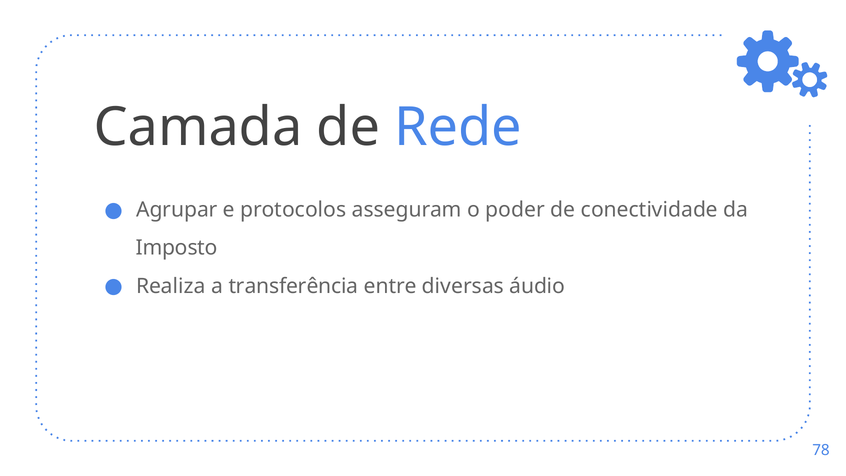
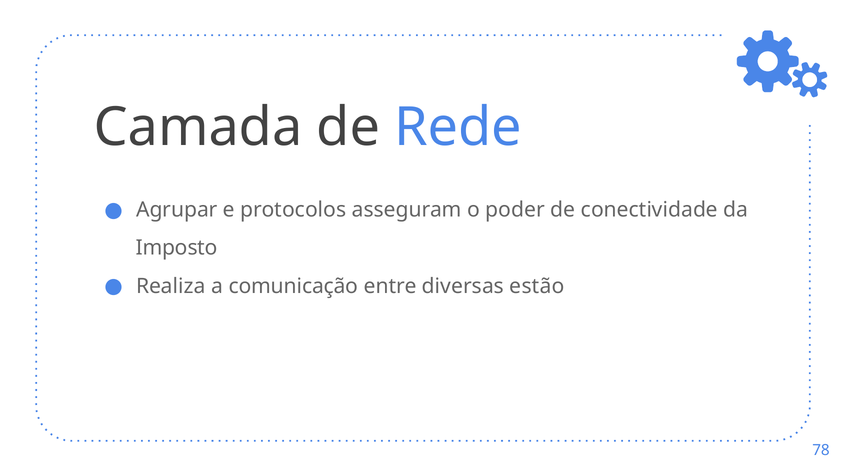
transferência: transferência -> comunicação
áudio: áudio -> estão
